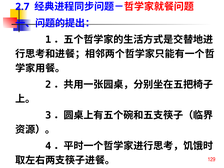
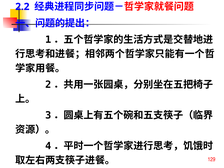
2.7: 2.7 -> 2.2
